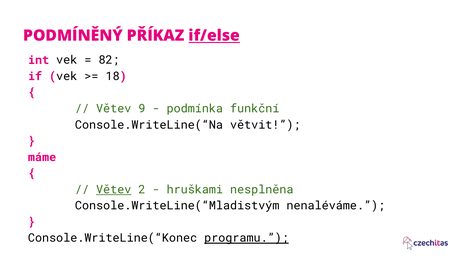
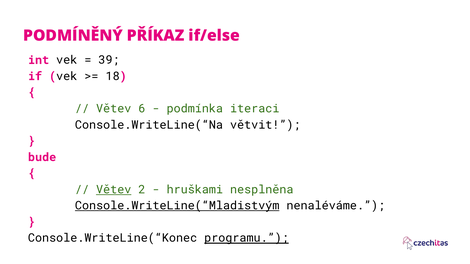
if/else underline: present -> none
82: 82 -> 39
9: 9 -> 6
funkční: funkční -> iteraci
máme: máme -> bude
Console.WriteLine(“Mladistvým underline: none -> present
